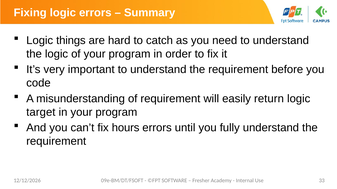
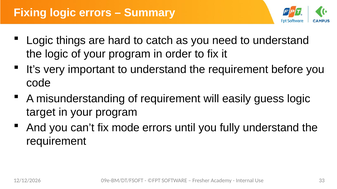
return: return -> guess
hours: hours -> mode
